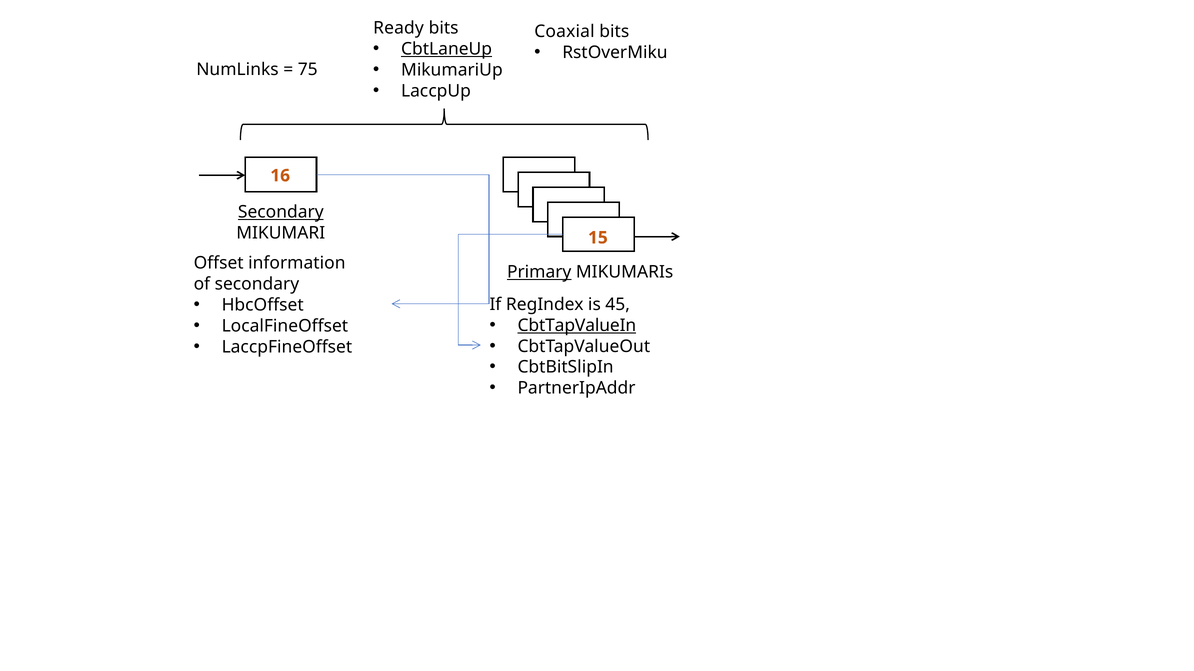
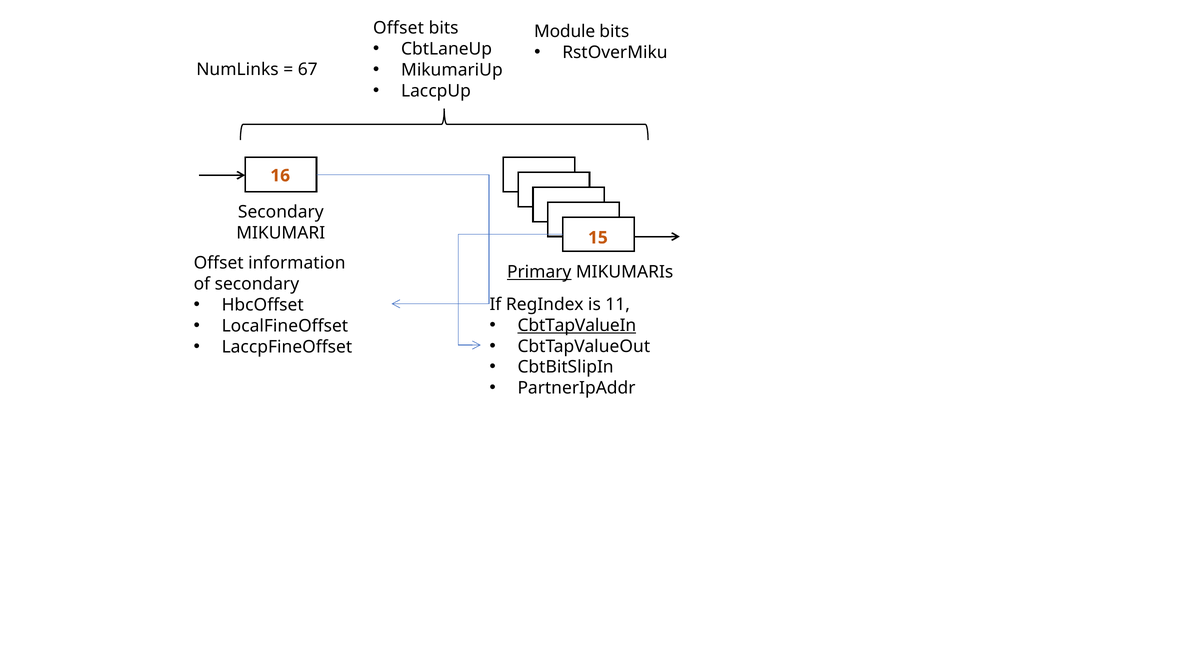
Ready at (399, 28): Ready -> Offset
Coaxial: Coaxial -> Module
CbtLaneUp underline: present -> none
75: 75 -> 67
Secondary at (281, 212) underline: present -> none
45: 45 -> 11
